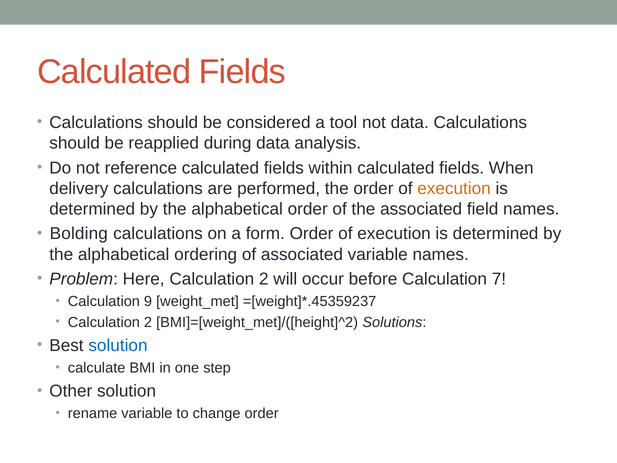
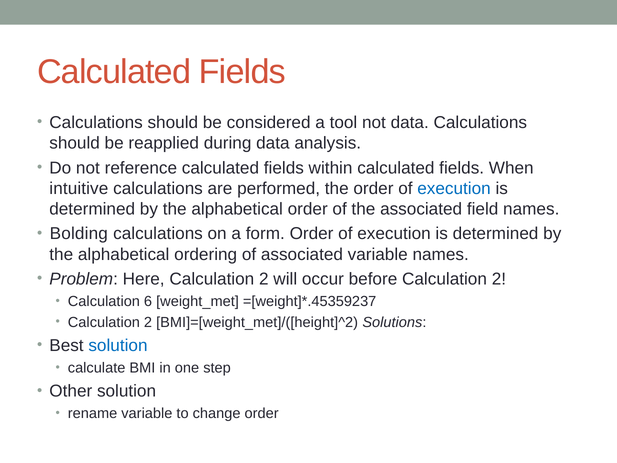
delivery: delivery -> intuitive
execution at (454, 188) colour: orange -> blue
before Calculation 7: 7 -> 2
9: 9 -> 6
